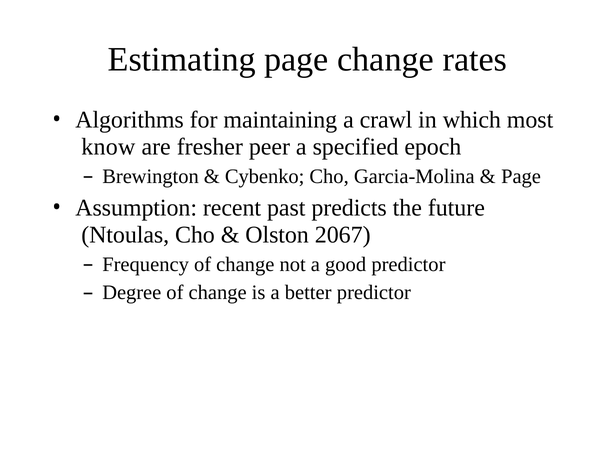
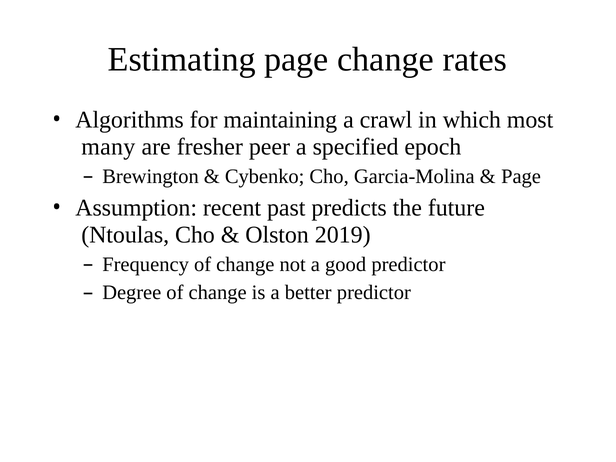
know: know -> many
2067: 2067 -> 2019
